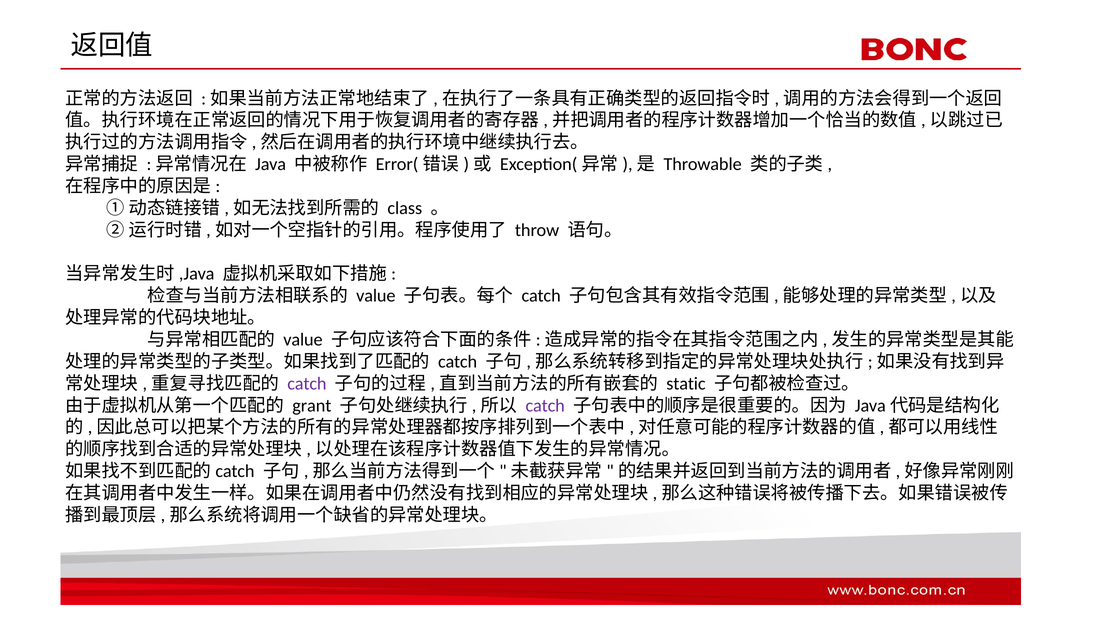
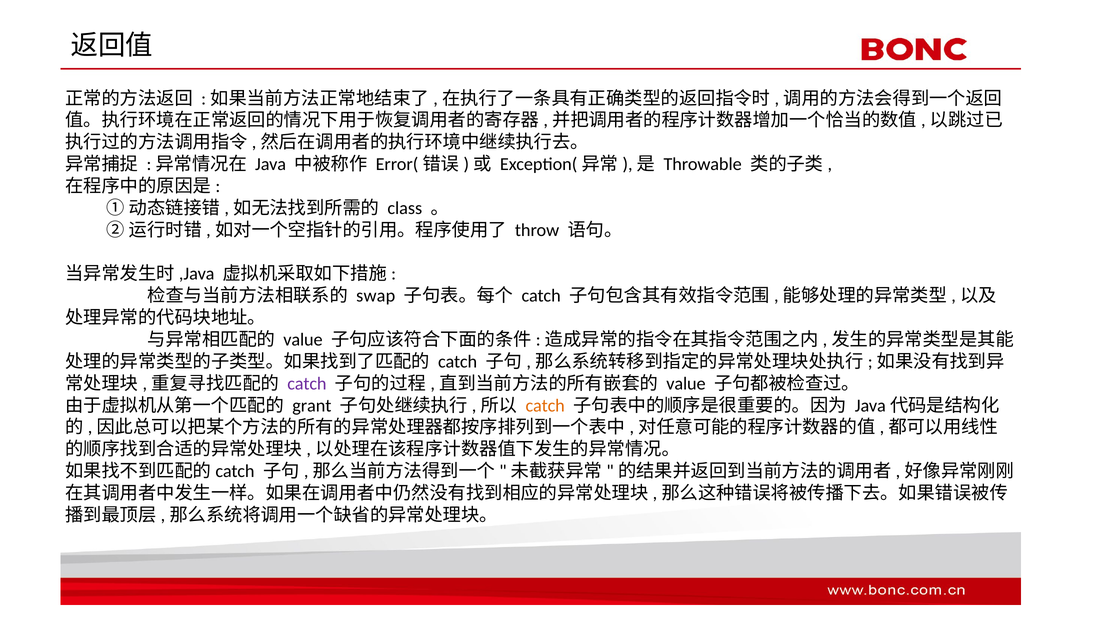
value at (376, 296): value -> swap
static at (686, 383): static -> value
catch at (545, 405) colour: purple -> orange
